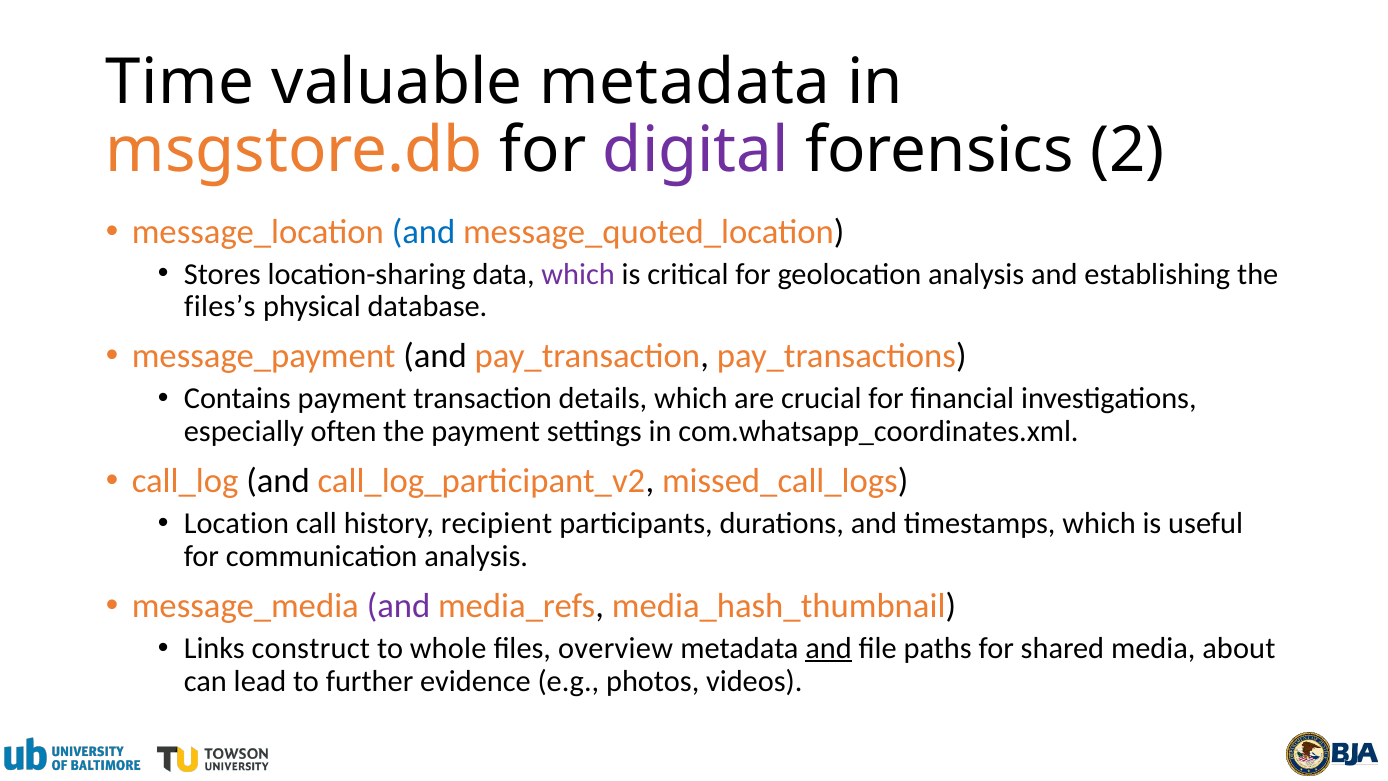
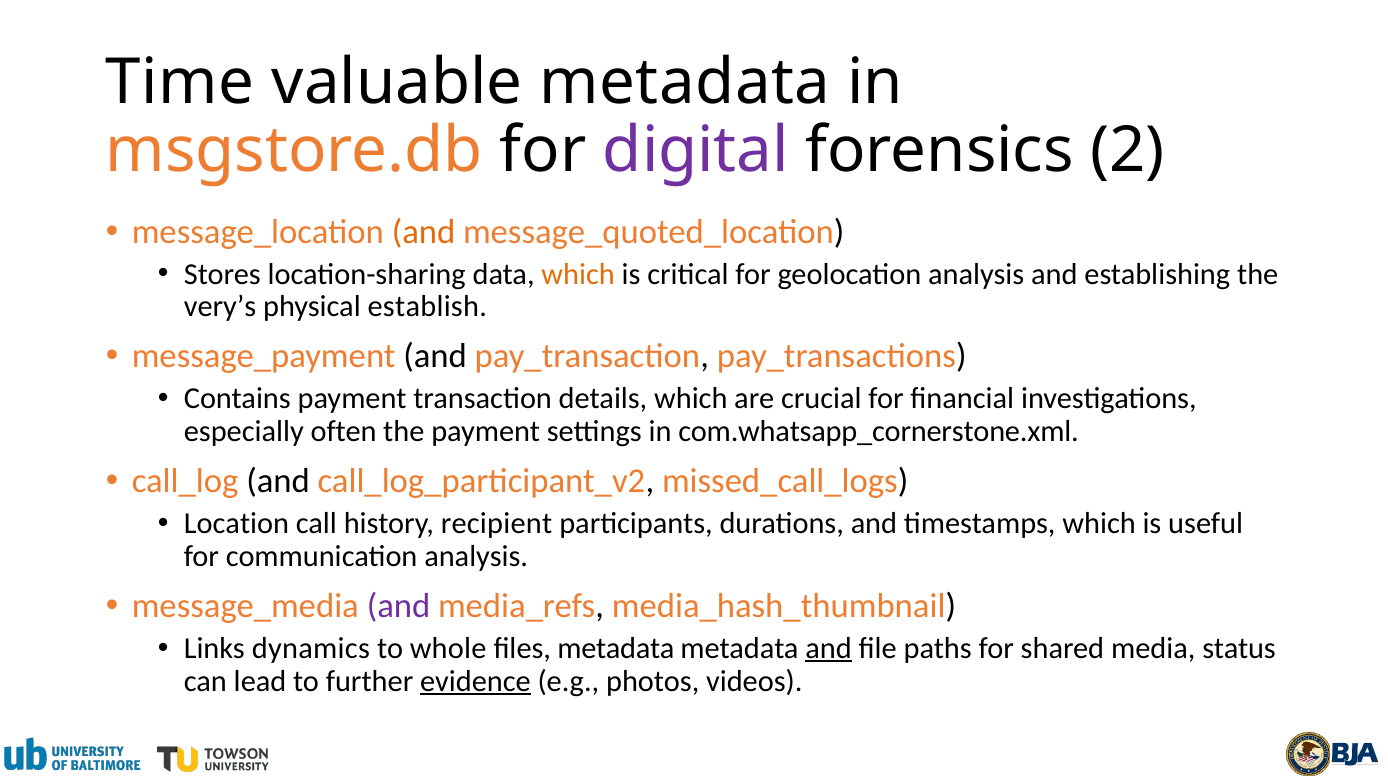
and at (424, 232) colour: blue -> orange
which at (578, 274) colour: purple -> orange
files’s: files’s -> very’s
database: database -> establish
com.whatsapp_coordinates.xml: com.whatsapp_coordinates.xml -> com.whatsapp_cornerstone.xml
construct: construct -> dynamics
files overview: overview -> metadata
about: about -> status
evidence underline: none -> present
